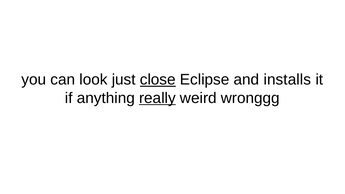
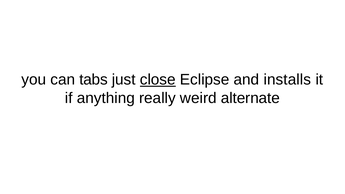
look: look -> tabs
really underline: present -> none
wronggg: wronggg -> alternate
